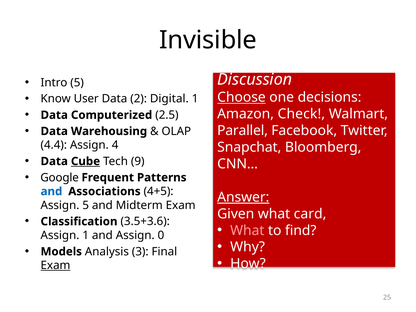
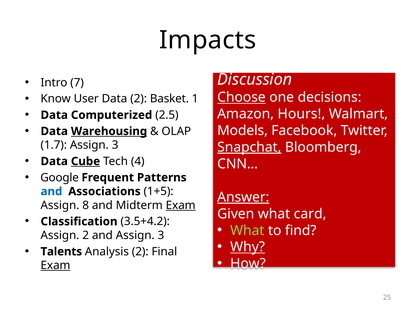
Invisible: Invisible -> Impacts
Intro 5: 5 -> 7
Digital: Digital -> Basket
Check: Check -> Hours
Warehousing underline: none -> present
Parallel: Parallel -> Models
4.4: 4.4 -> 1.7
4 at (115, 145): 4 -> 3
Snapchat underline: none -> present
9: 9 -> 4
4+5: 4+5 -> 1+5
Assign 5: 5 -> 8
Exam at (181, 205) underline: none -> present
3.5+3.6: 3.5+3.6 -> 3.5+4.2
What at (247, 230) colour: pink -> light green
Assign 1: 1 -> 2
and Assign 0: 0 -> 3
Why underline: none -> present
Models: Models -> Talents
Analysis 3: 3 -> 2
